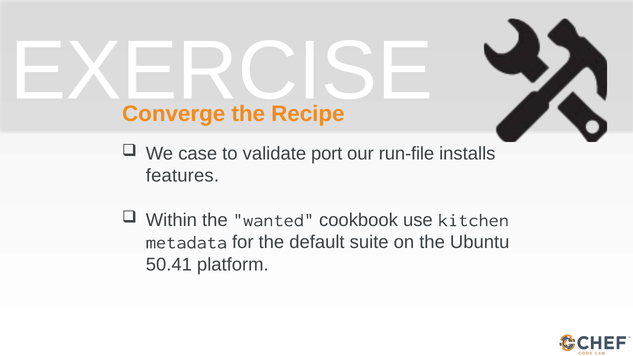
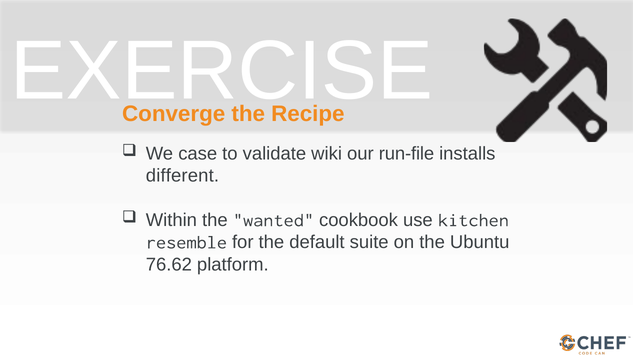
port: port -> wiki
features: features -> different
metadata: metadata -> resemble
50.41: 50.41 -> 76.62
